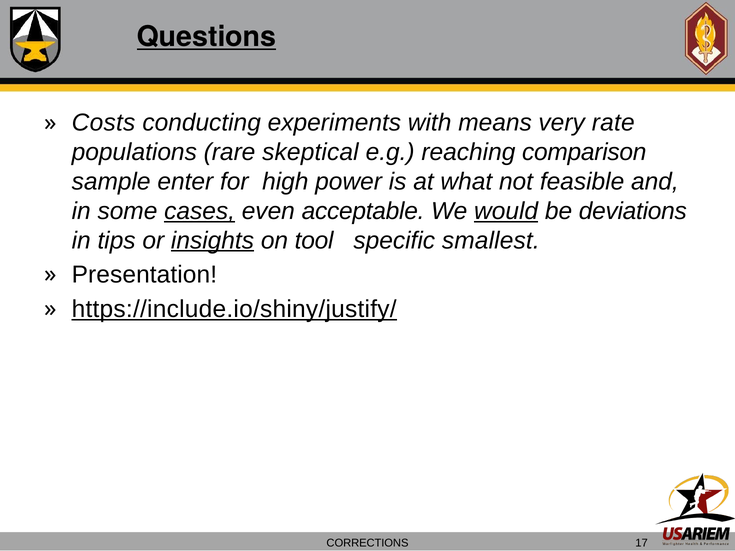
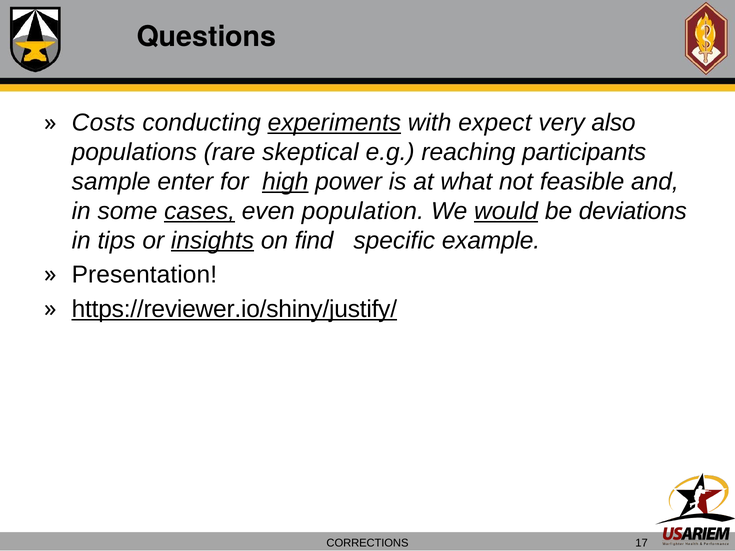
Questions underline: present -> none
experiments underline: none -> present
means: means -> expect
rate: rate -> also
comparison: comparison -> participants
high underline: none -> present
acceptable: acceptable -> population
tool: tool -> find
smallest: smallest -> example
https://include.io/shiny/justify/: https://include.io/shiny/justify/ -> https://reviewer.io/shiny/justify/
